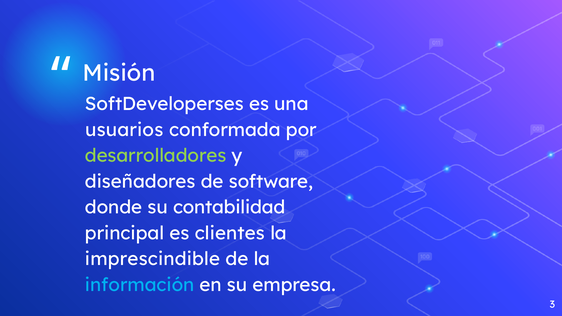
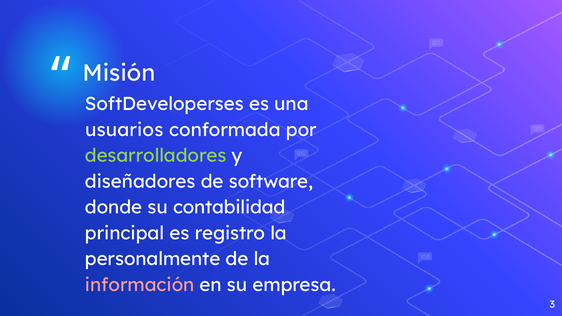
clientes: clientes -> registro
imprescindible: imprescindible -> personalmente
información colour: light blue -> pink
